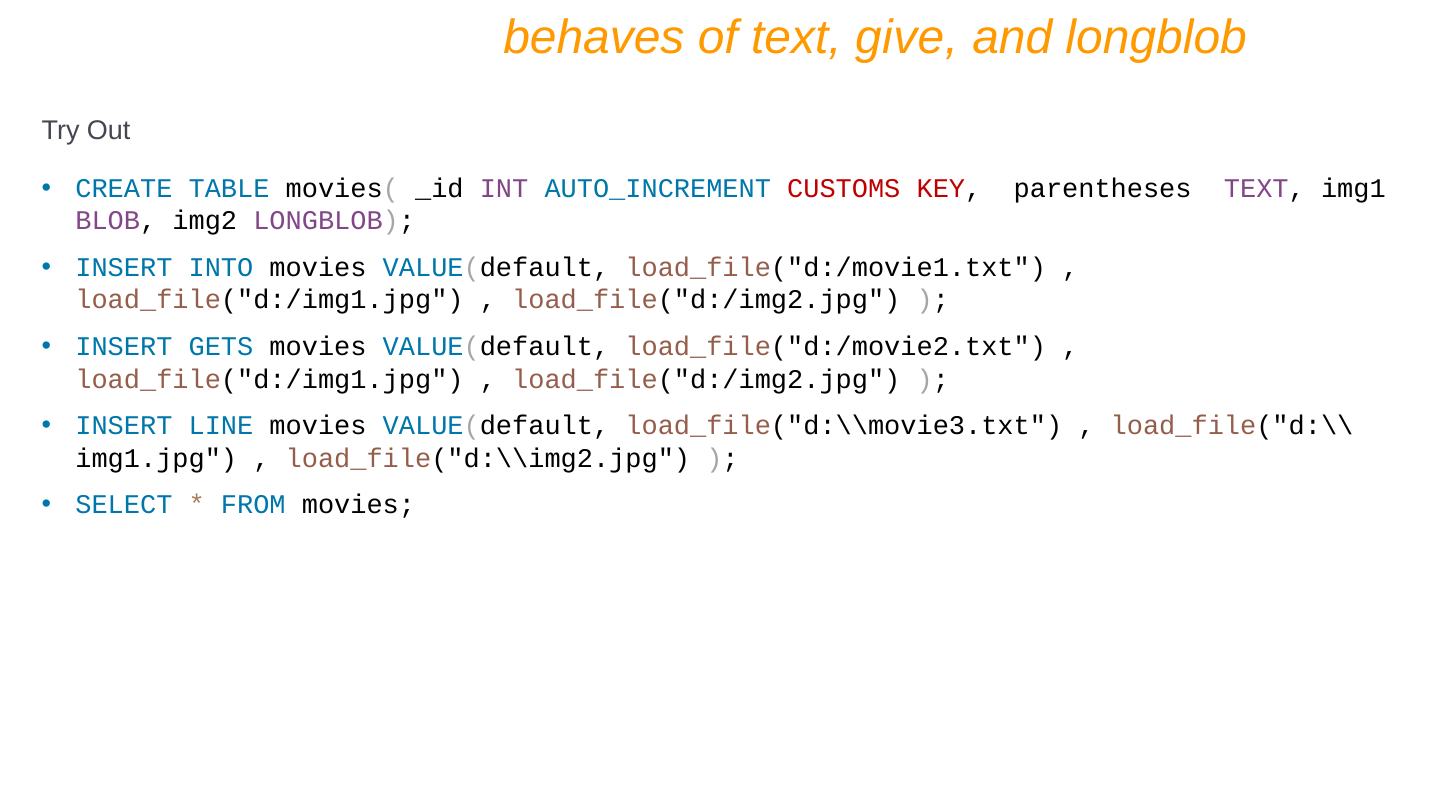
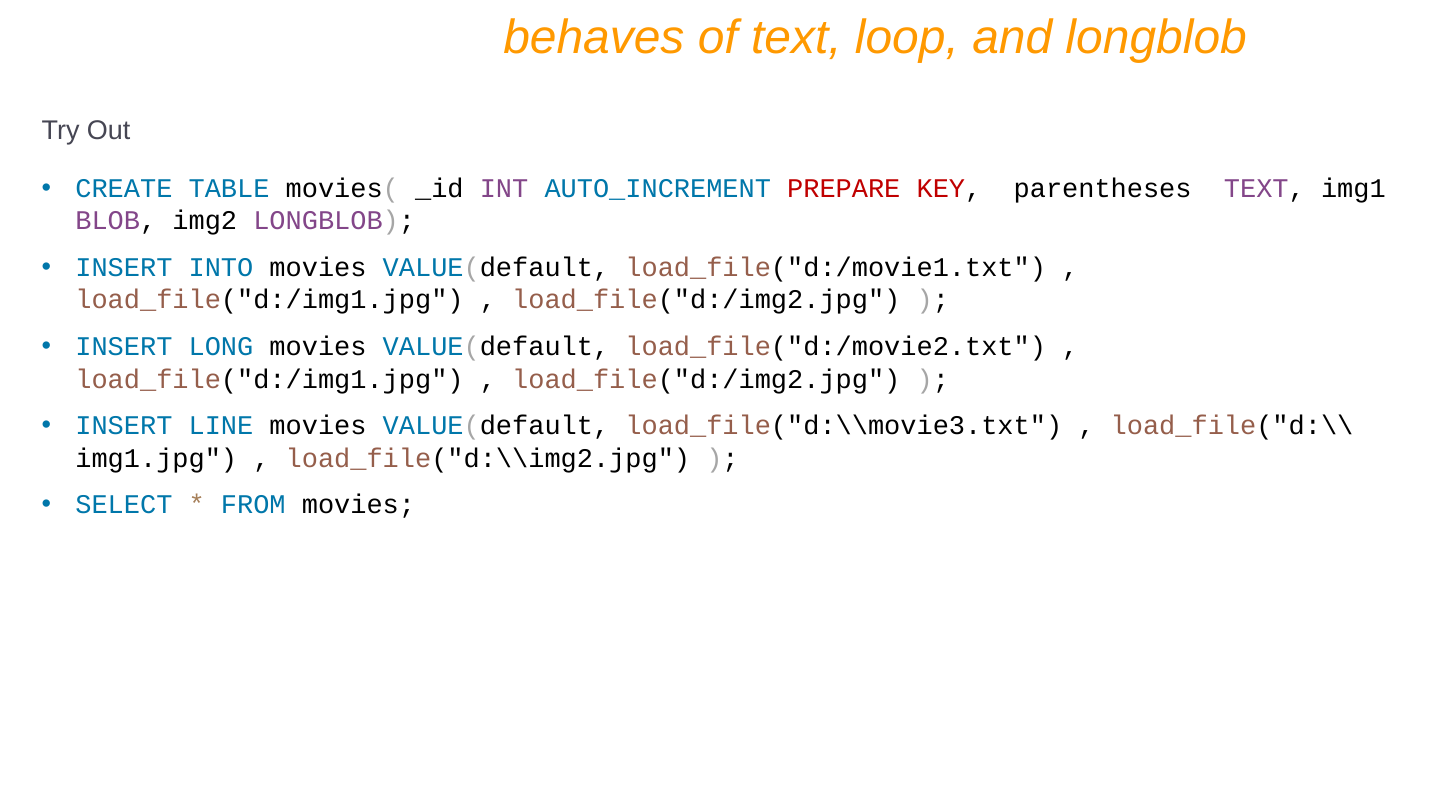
give: give -> loop
CUSTOMS: CUSTOMS -> PREPARE
GETS: GETS -> LONG
